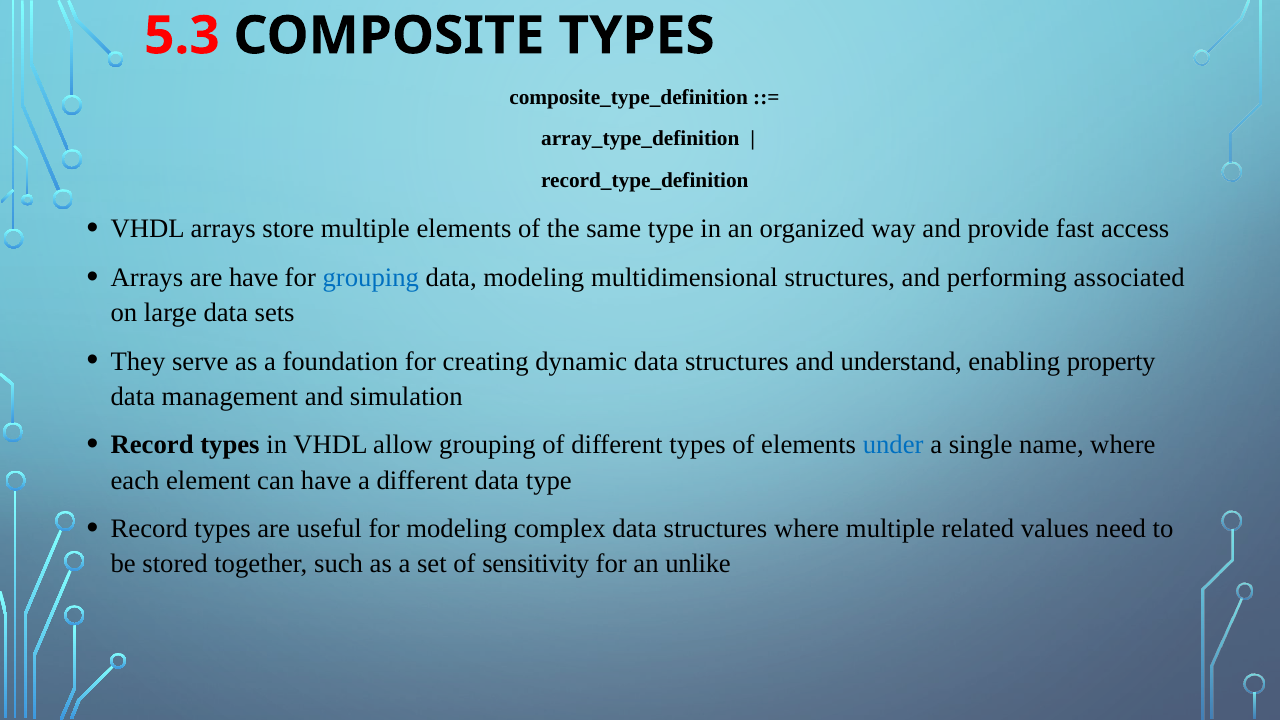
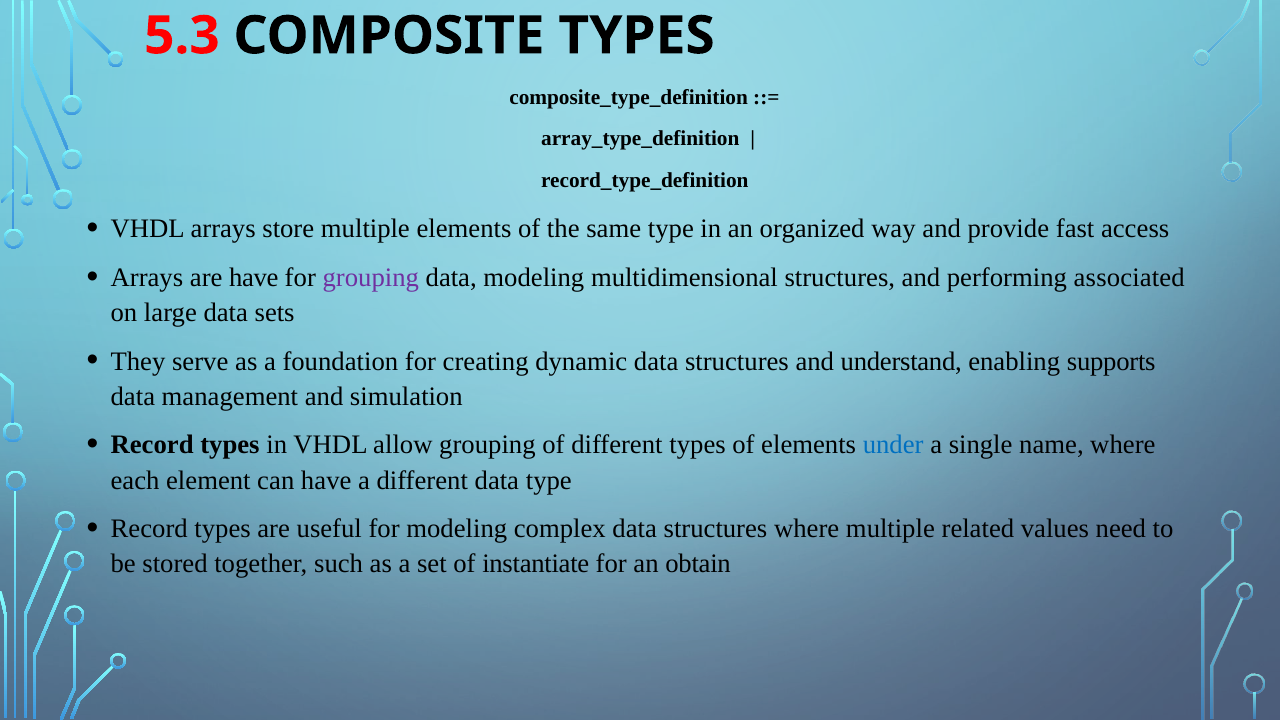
grouping at (371, 278) colour: blue -> purple
property: property -> supports
sensitivity: sensitivity -> instantiate
unlike: unlike -> obtain
